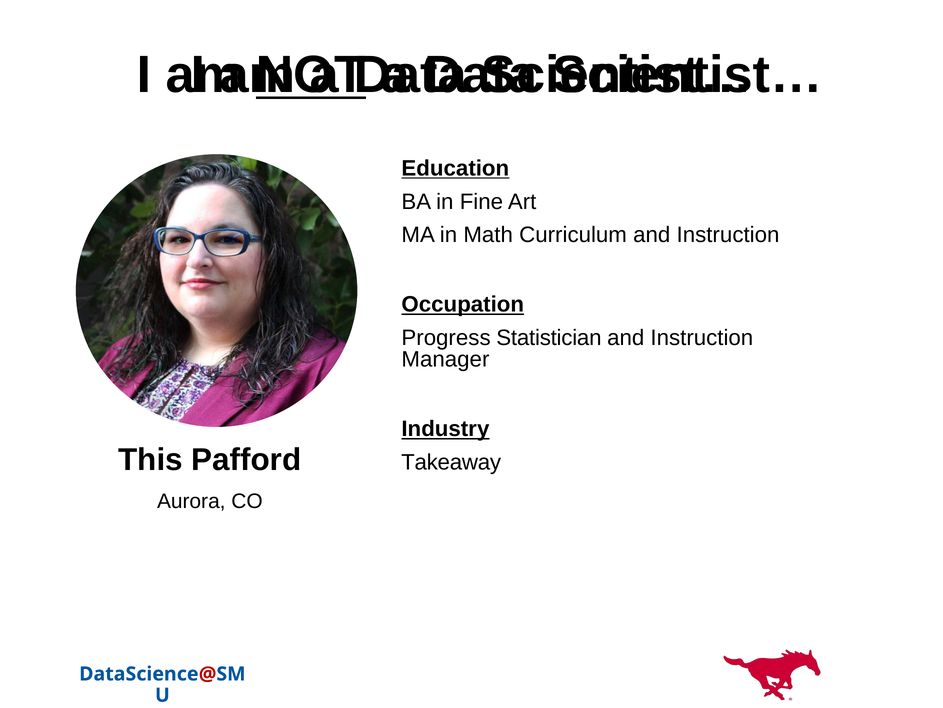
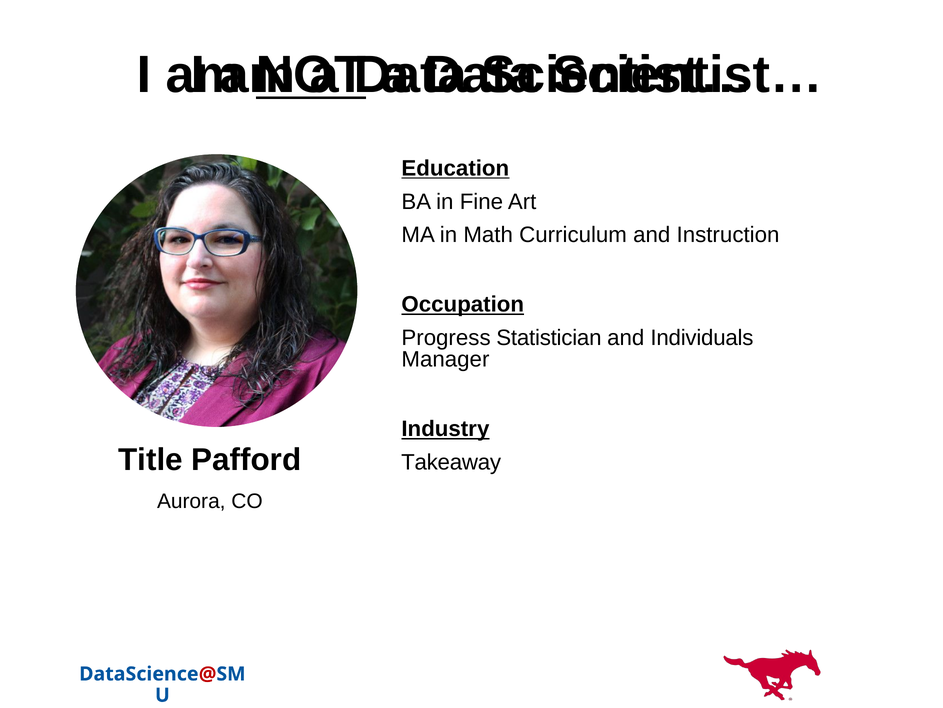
Instruction at (702, 338): Instruction -> Individuals
This: This -> Title
